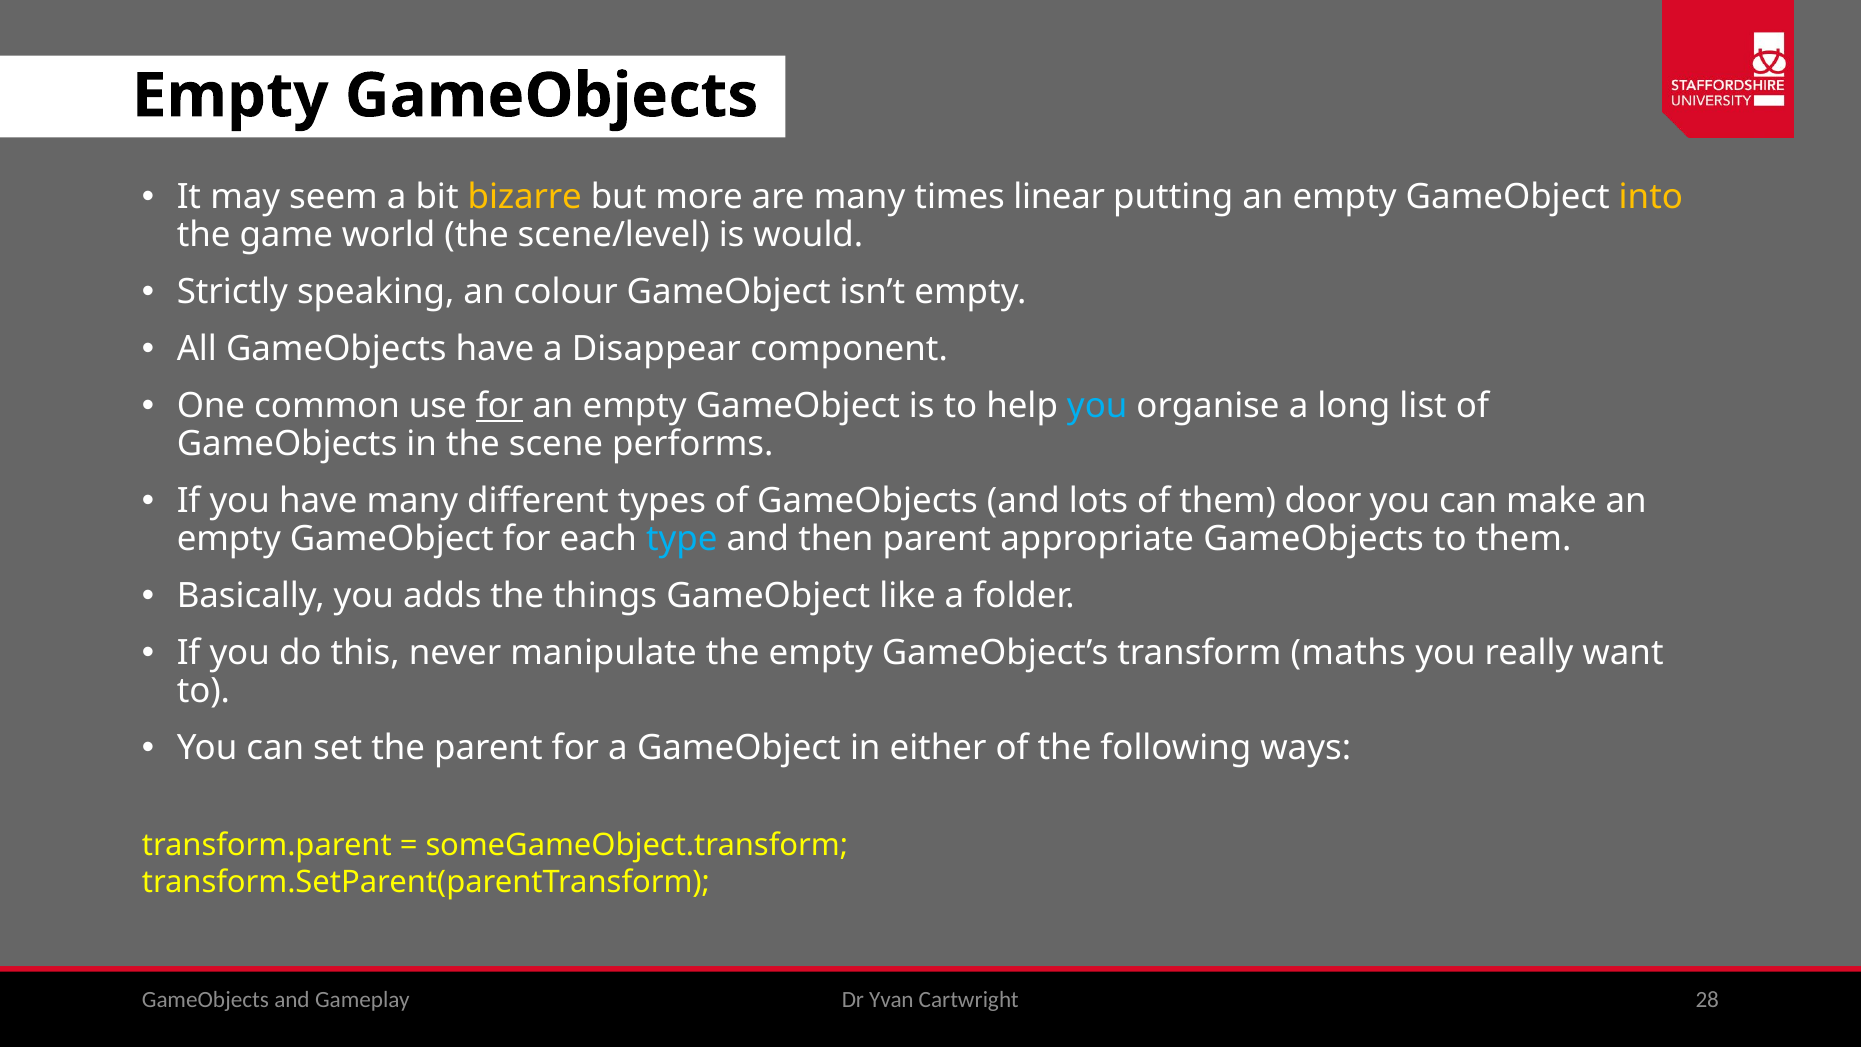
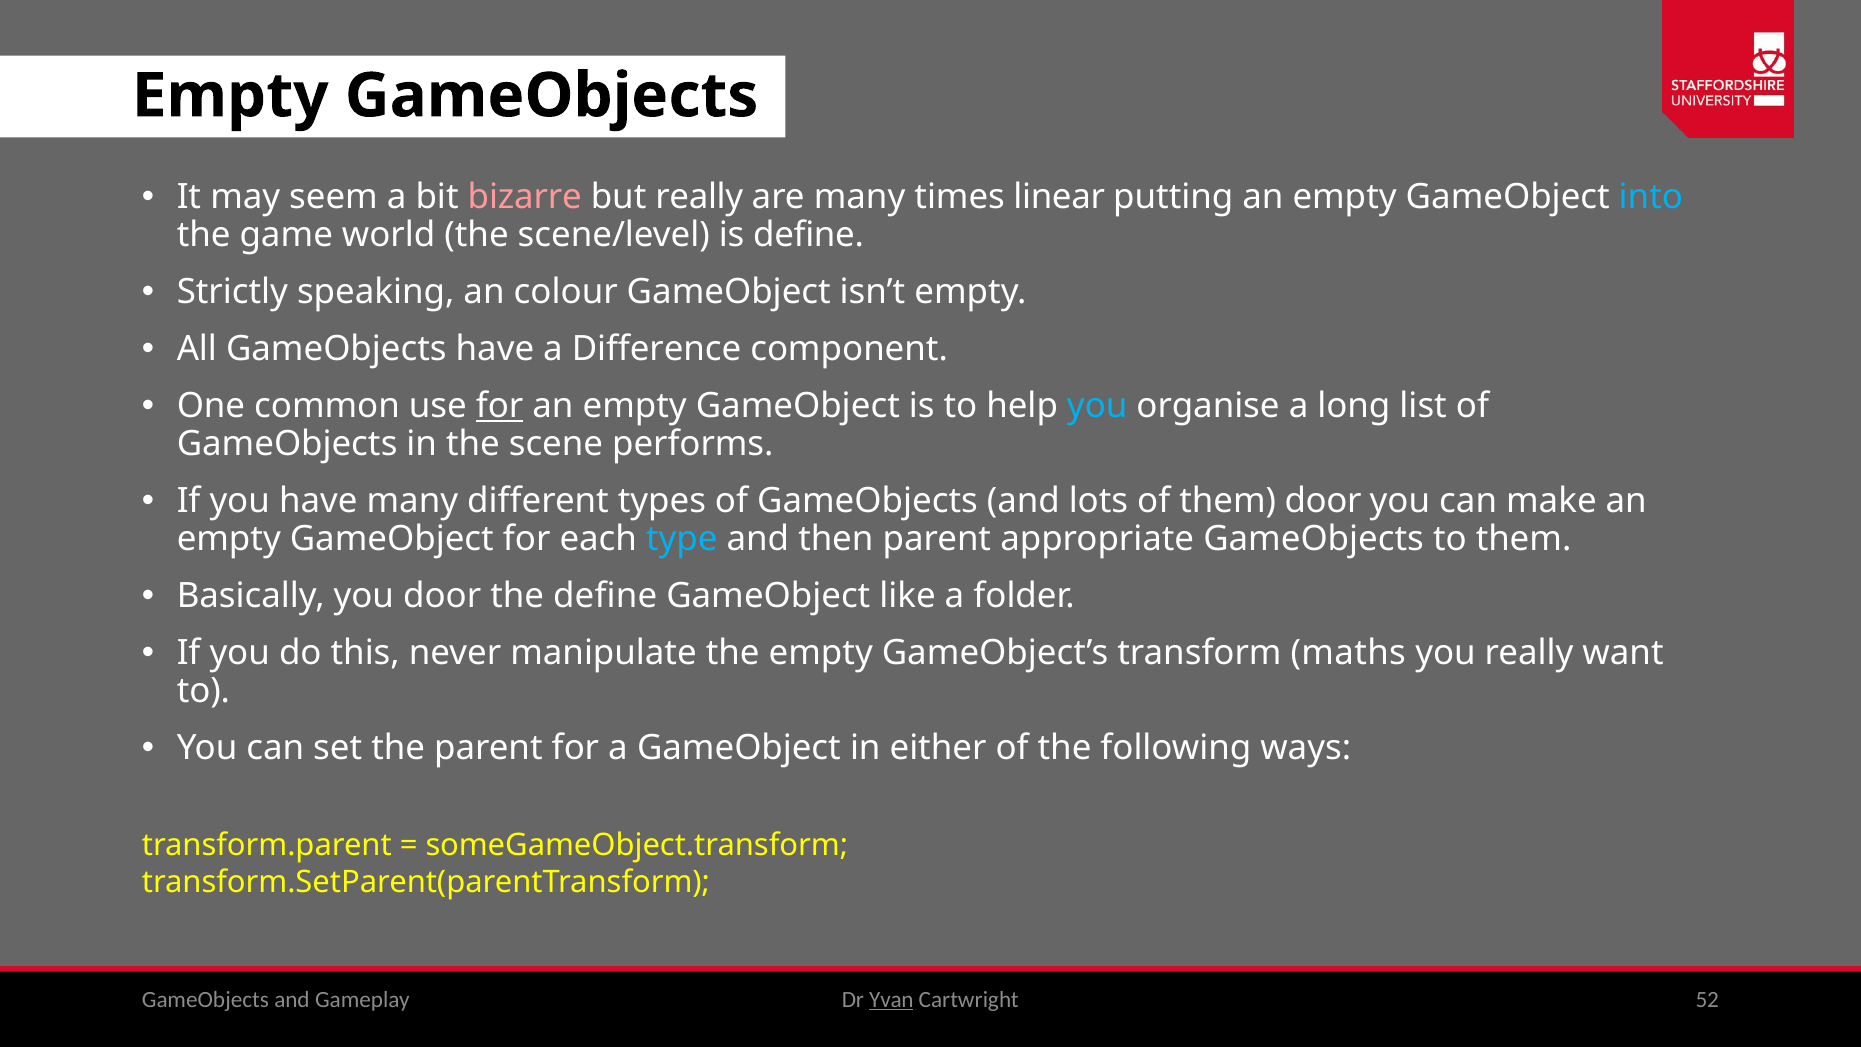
bizarre colour: yellow -> pink
but more: more -> really
into colour: yellow -> light blue
is would: would -> define
Disappear: Disappear -> Difference
you adds: adds -> door
the things: things -> define
Yvan underline: none -> present
28: 28 -> 52
